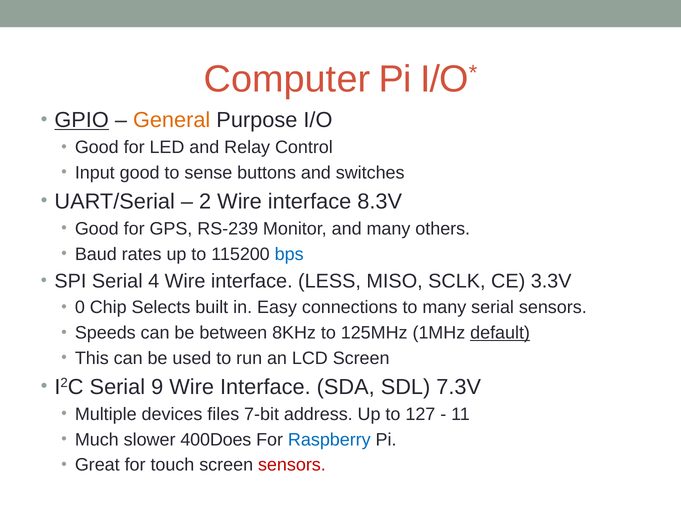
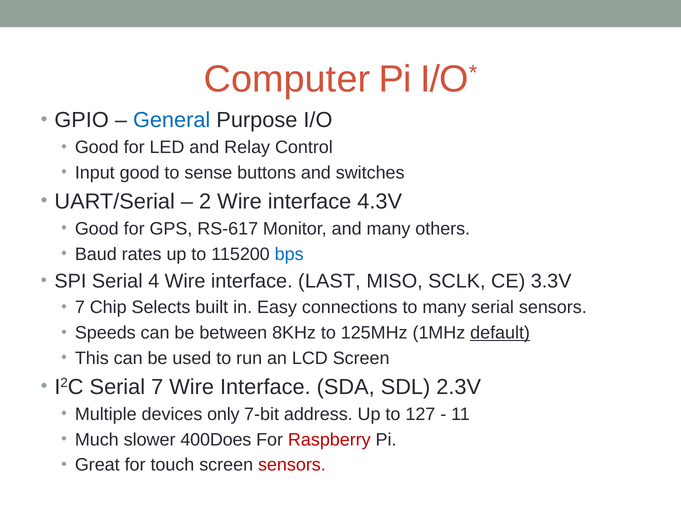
GPIO underline: present -> none
General colour: orange -> blue
8.3V: 8.3V -> 4.3V
RS-239: RS-239 -> RS-617
LESS: LESS -> LAST
0 at (80, 307): 0 -> 7
Serial 9: 9 -> 7
7.3V: 7.3V -> 2.3V
files: files -> only
Raspberry colour: blue -> red
